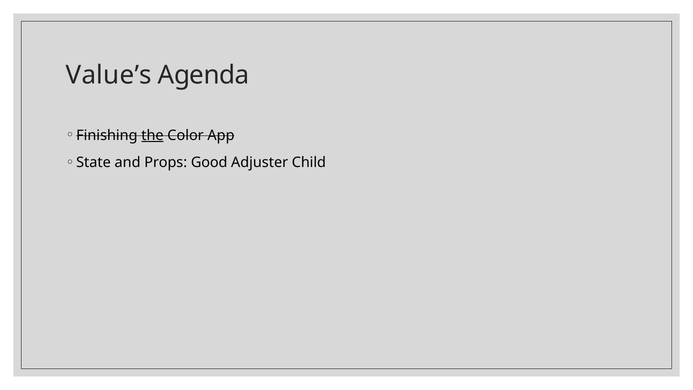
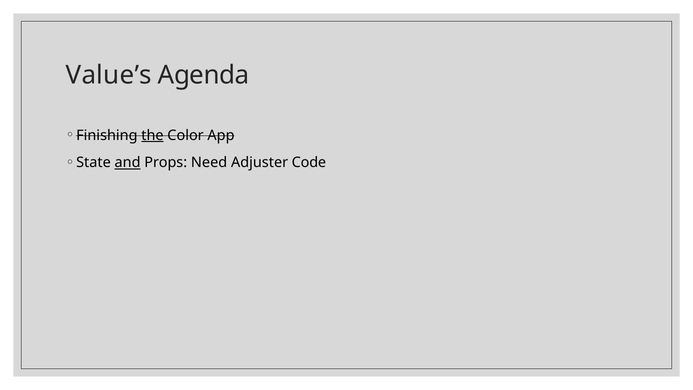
and underline: none -> present
Good: Good -> Need
Child: Child -> Code
